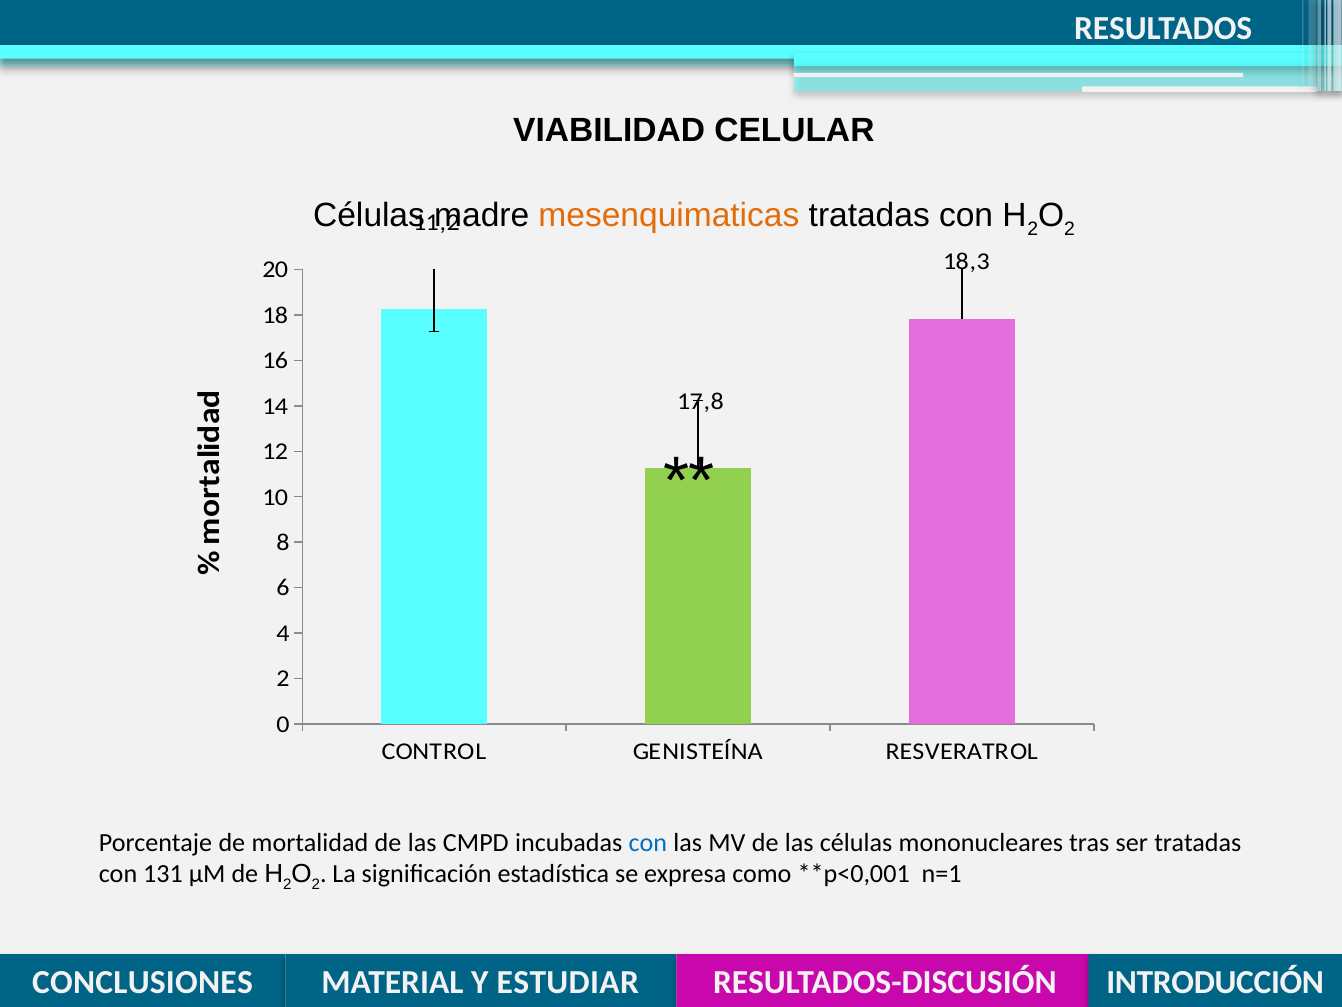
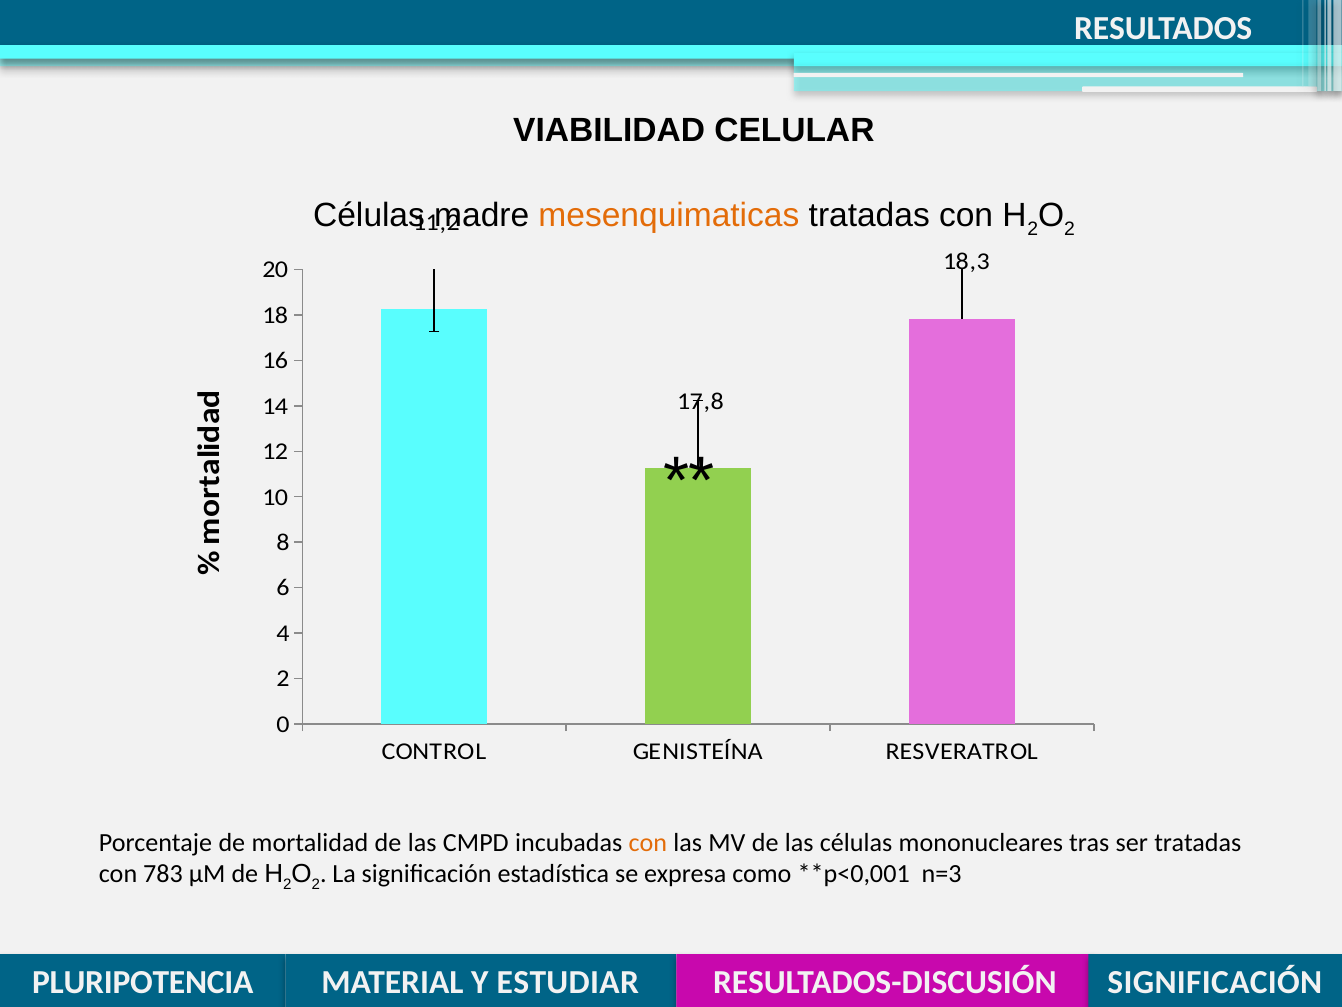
con at (648, 843) colour: blue -> orange
131: 131 -> 783
n=1: n=1 -> n=3
CONCLUSIONES: CONCLUSIONES -> PLURIPOTENCIA
RESULTADOS-DISCUSIÓN INTRODUCCIÓN: INTRODUCCIÓN -> SIGNIFICACIÓN
